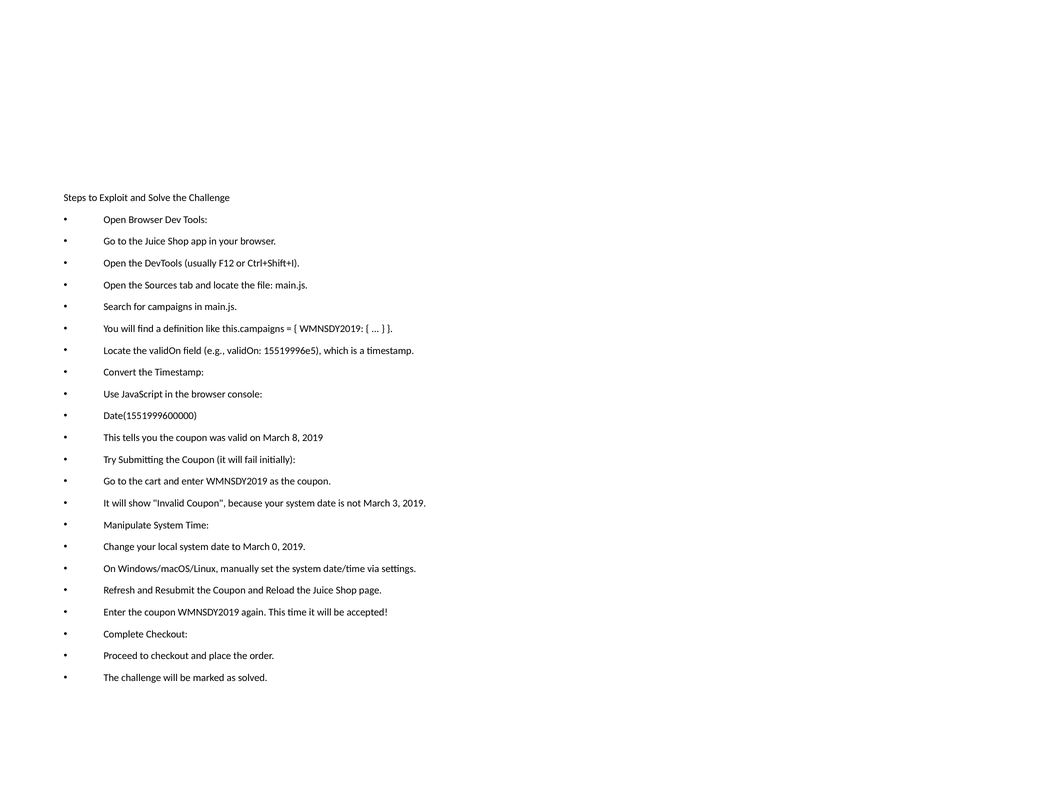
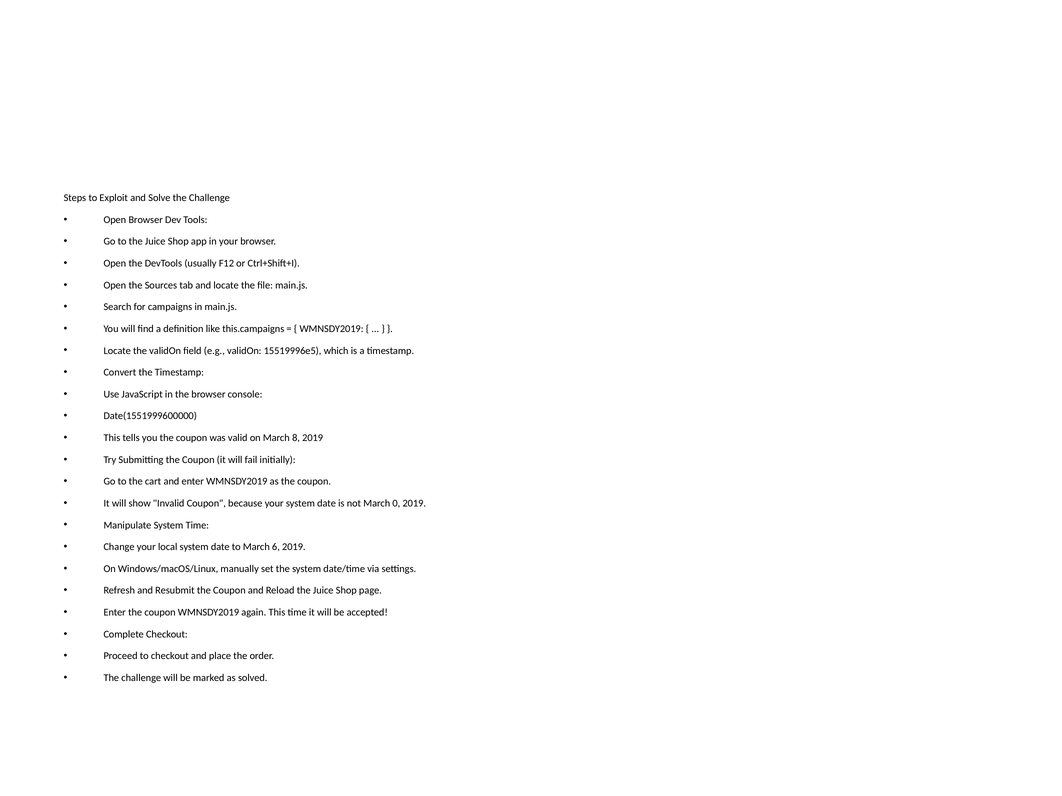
3: 3 -> 0
0: 0 -> 6
